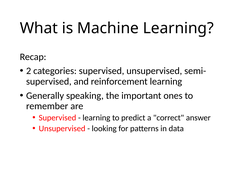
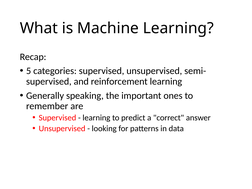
2: 2 -> 5
